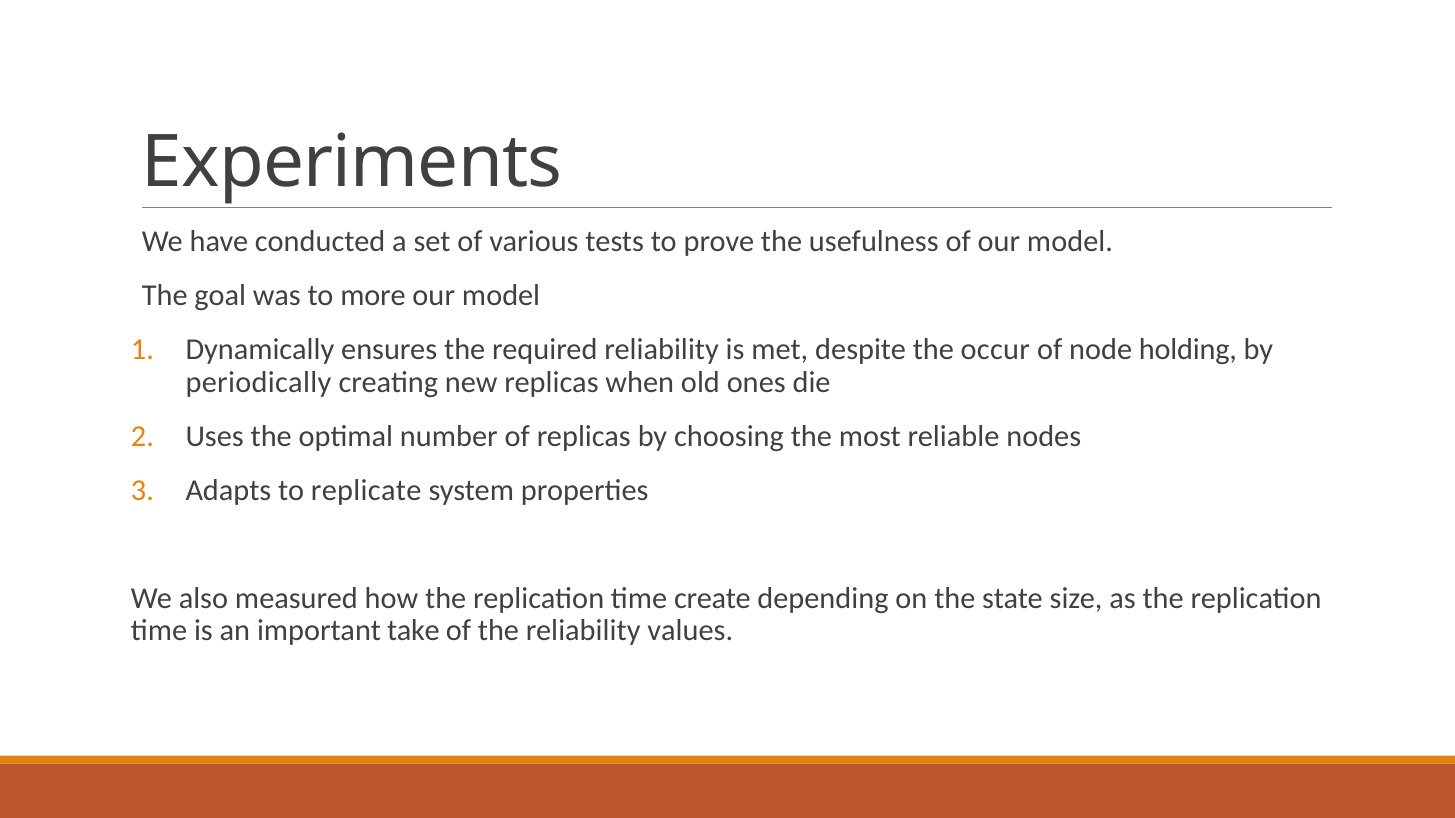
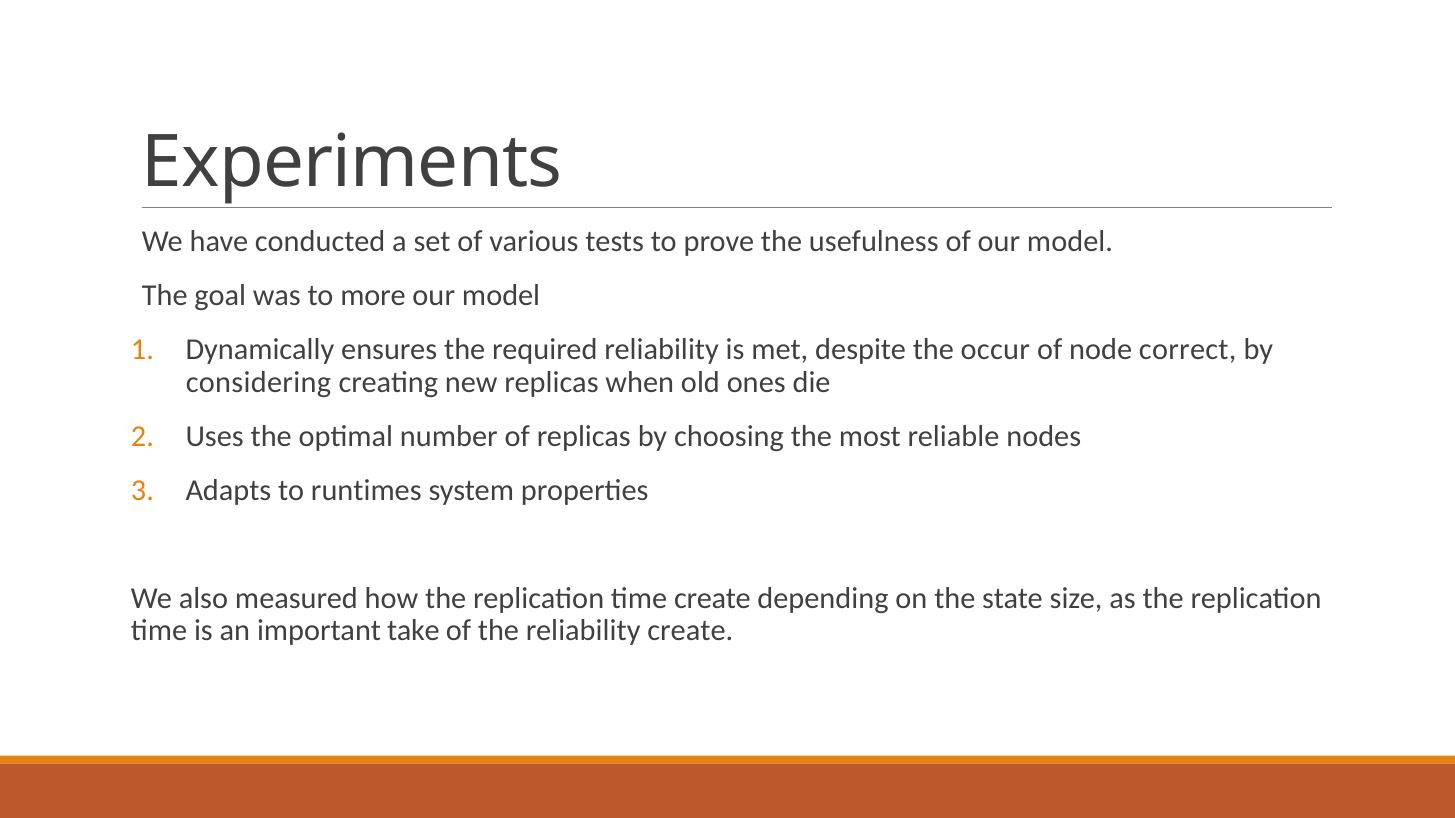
holding: holding -> correct
periodically: periodically -> considering
replicate: replicate -> runtimes
reliability values: values -> create
